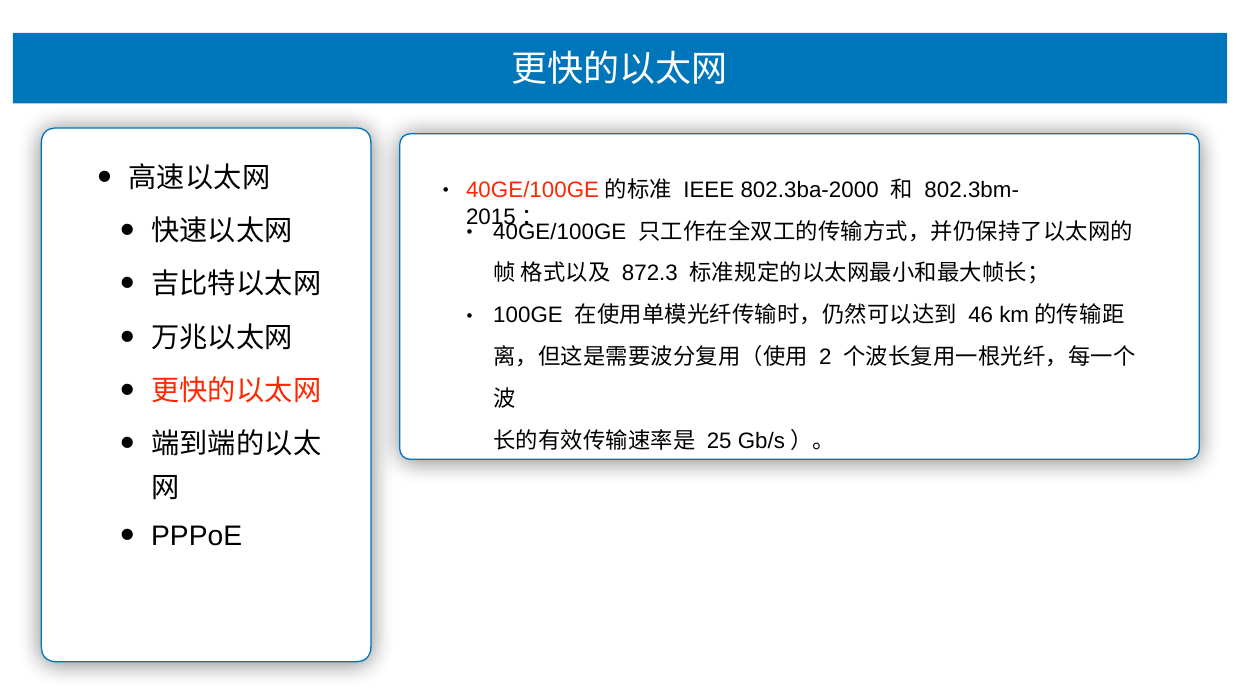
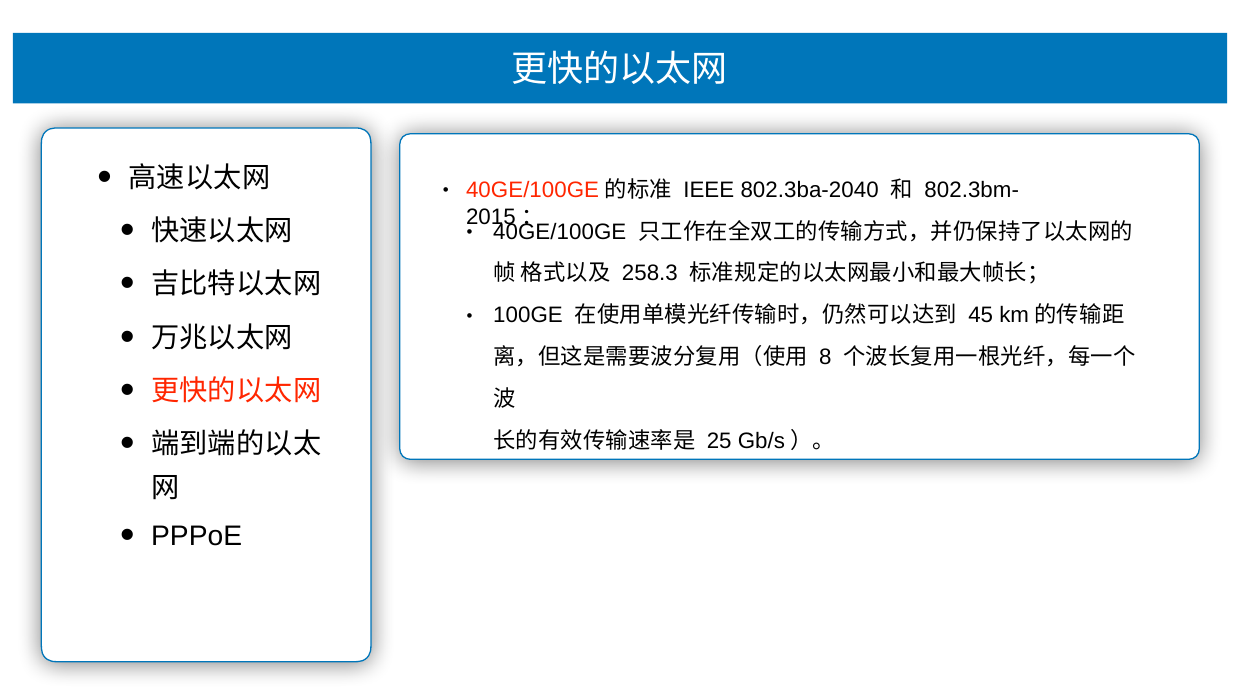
802.3ba-2000: 802.3ba-2000 -> 802.3ba-2040
872.3: 872.3 -> 258.3
46: 46 -> 45
2: 2 -> 8
